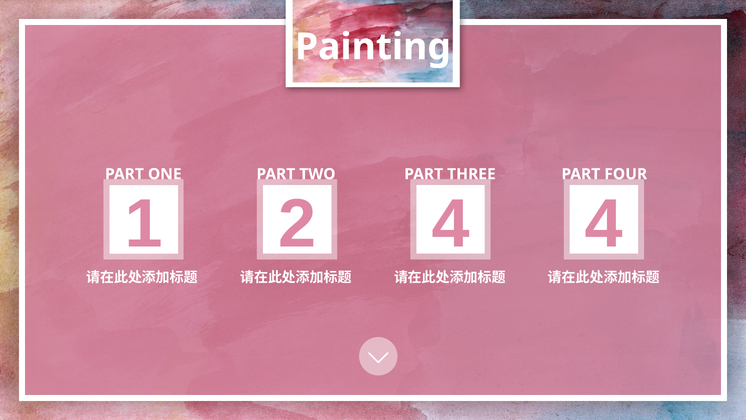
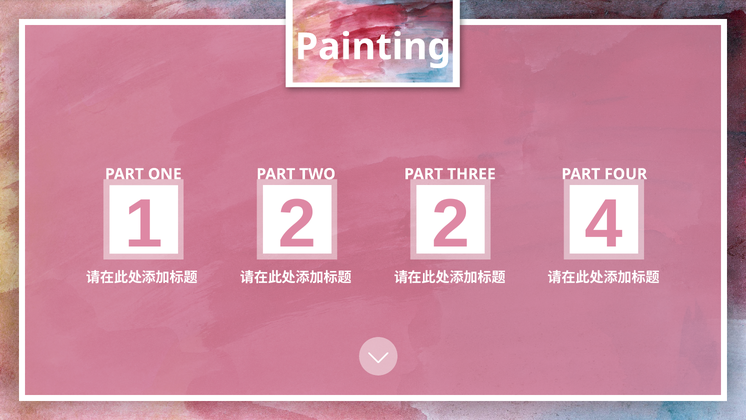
2 4: 4 -> 2
